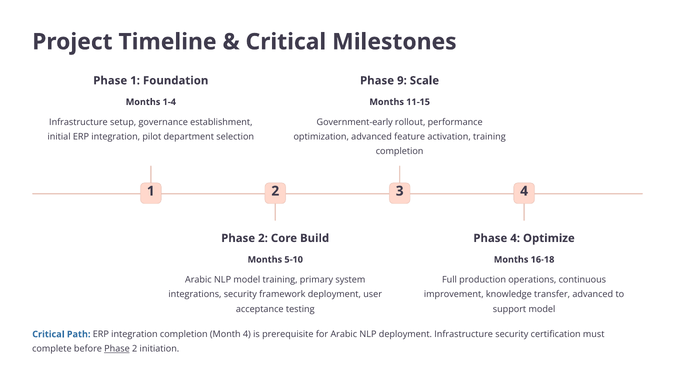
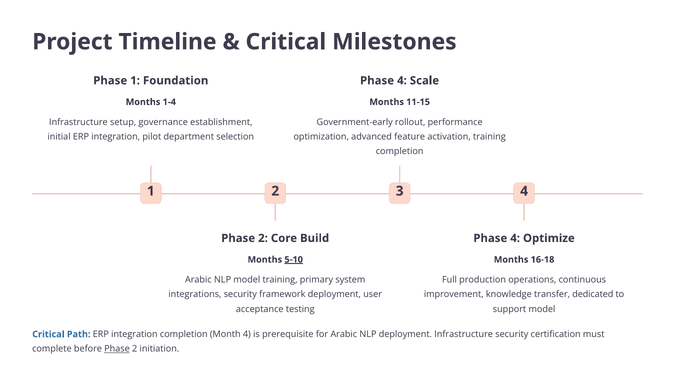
9 at (402, 81): 9 -> 4
5-10 underline: none -> present
transfer advanced: advanced -> dedicated
